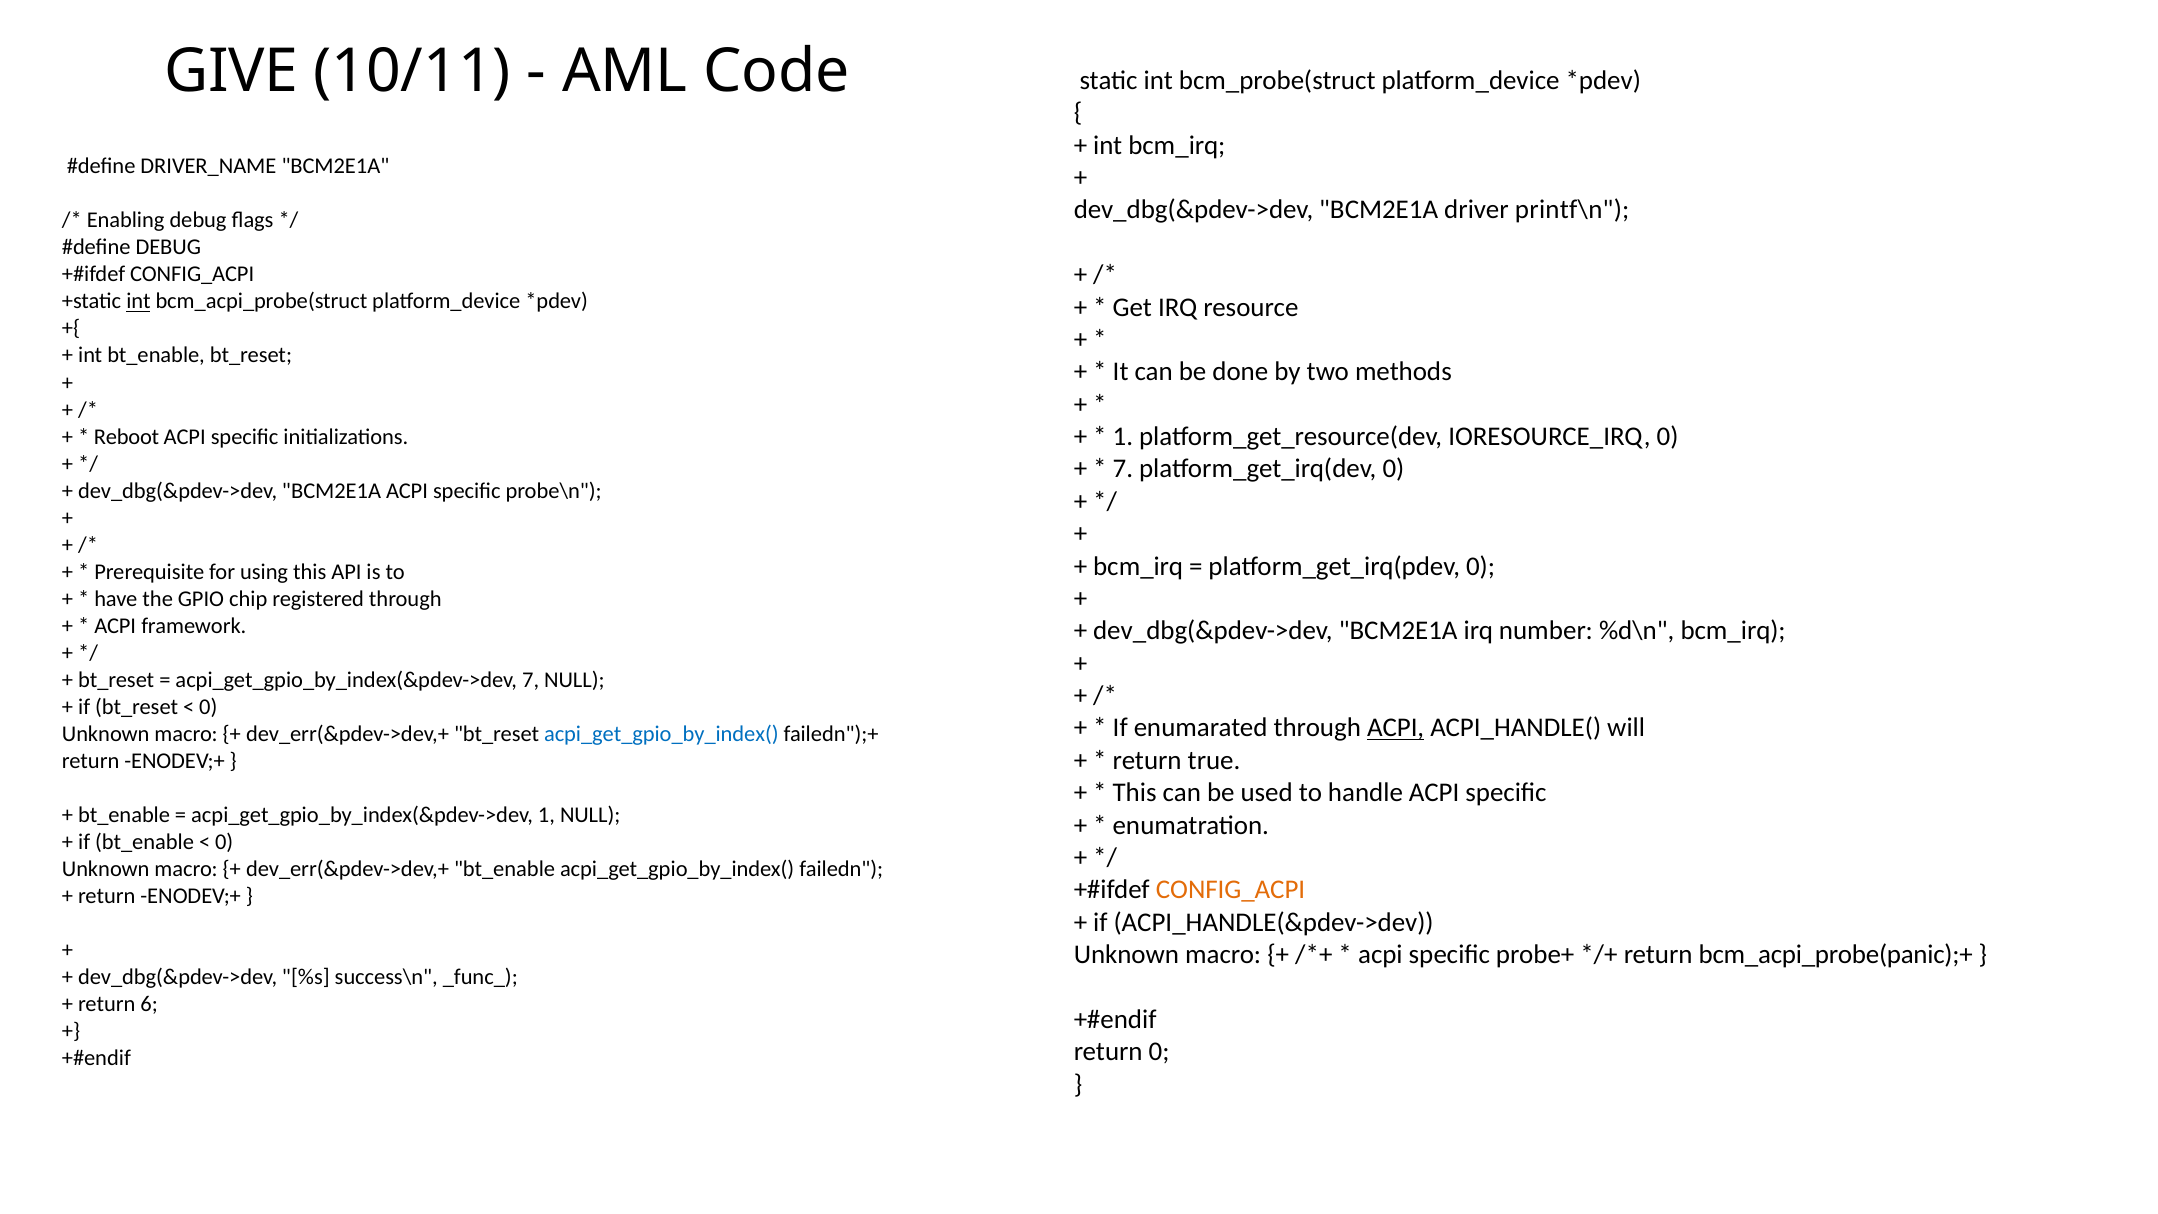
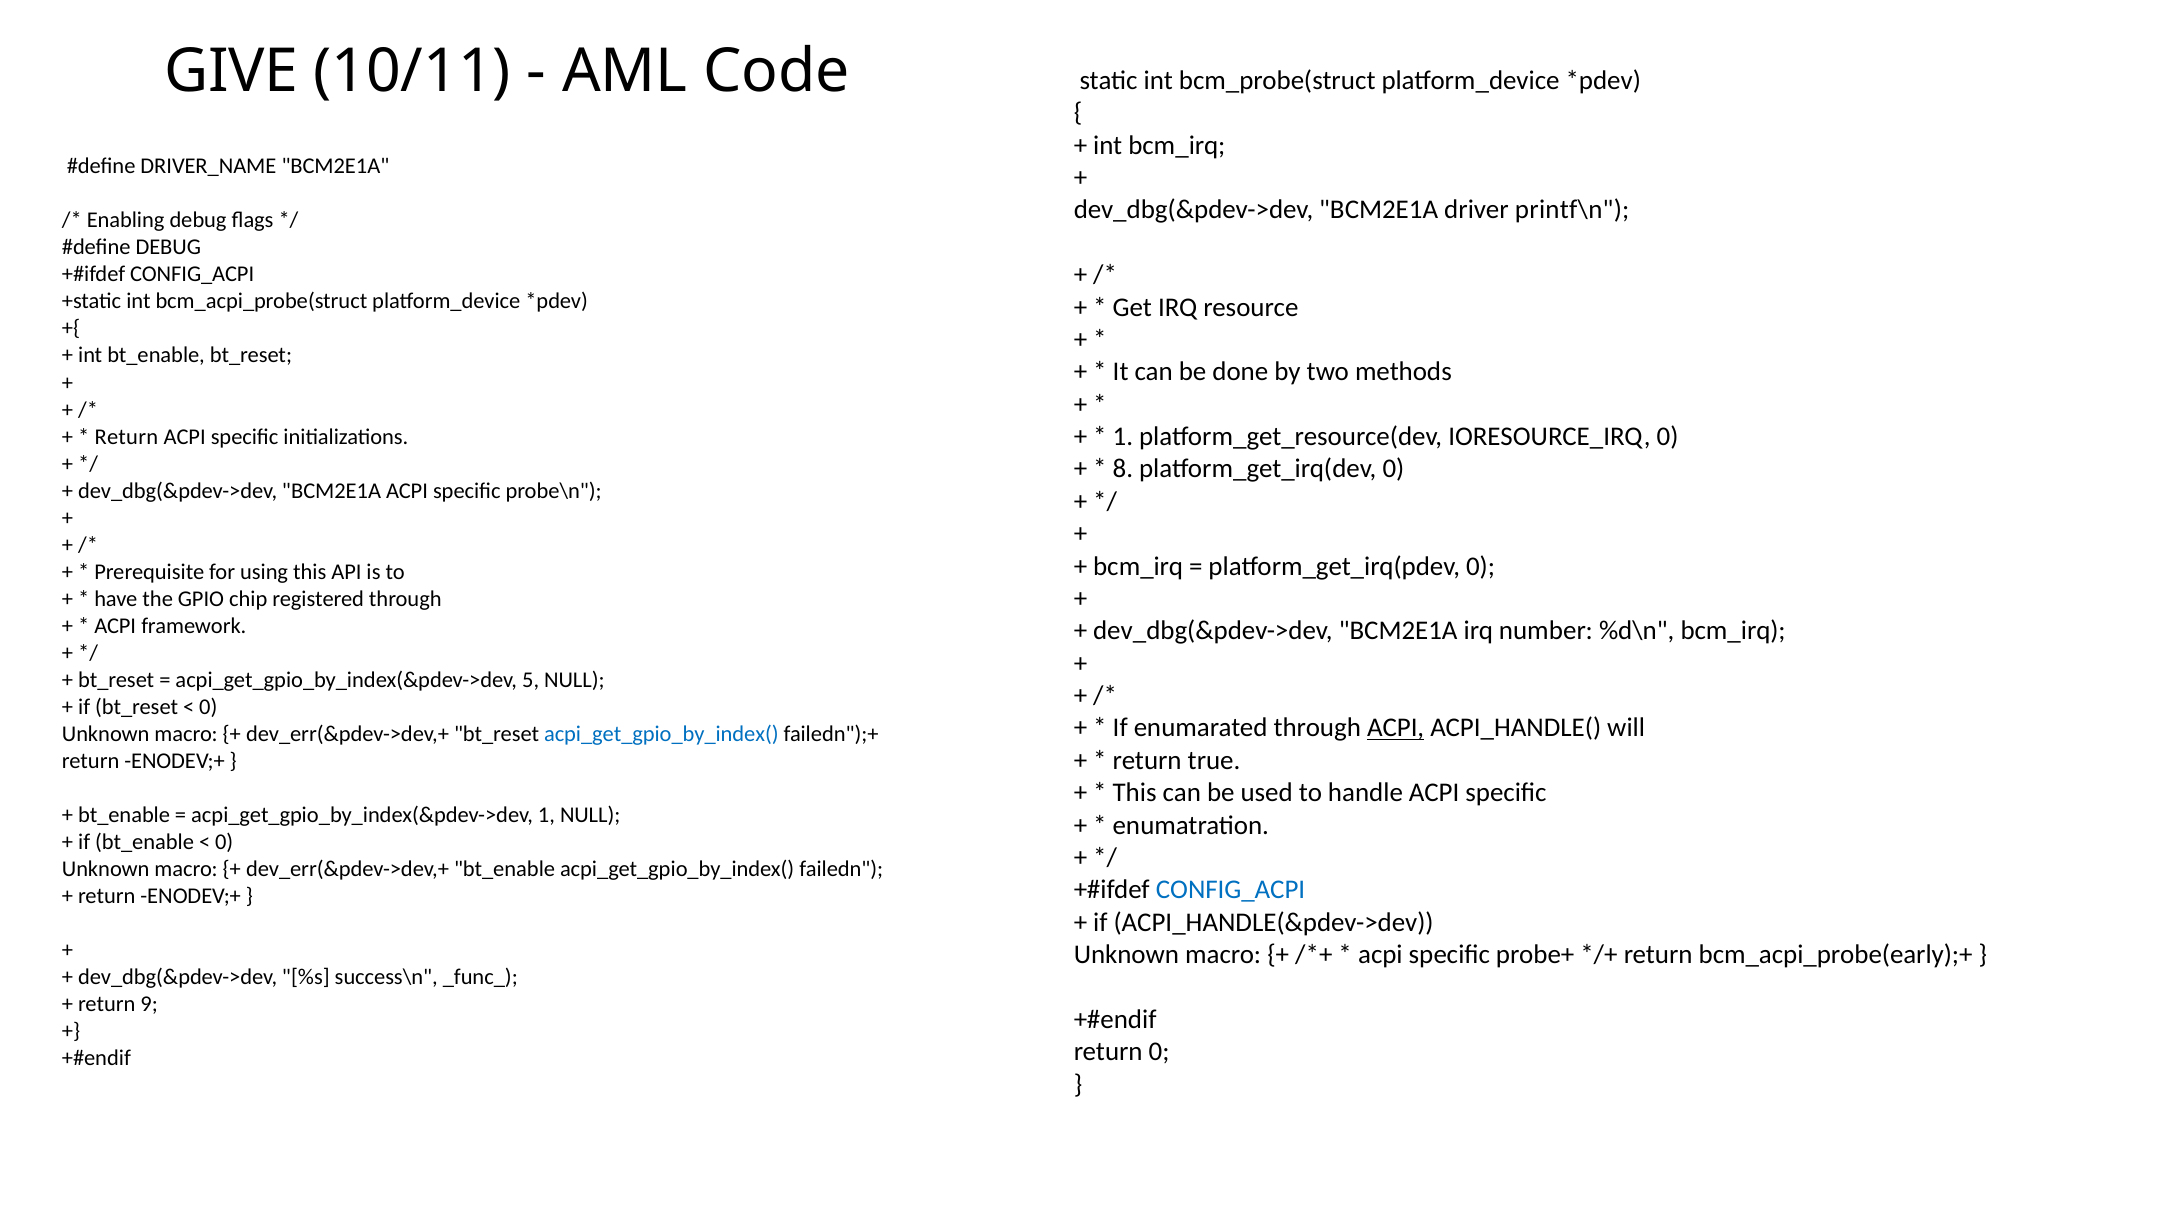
int at (138, 301) underline: present -> none
Reboot at (127, 437): Reboot -> Return
7 at (1123, 469): 7 -> 8
acpi_get_gpio_by_index(&pdev->dev 7: 7 -> 5
CONFIG_ACPI at (1231, 890) colour: orange -> blue
bcm_acpi_probe(panic);+: bcm_acpi_probe(panic);+ -> bcm_acpi_probe(early);+
6: 6 -> 9
